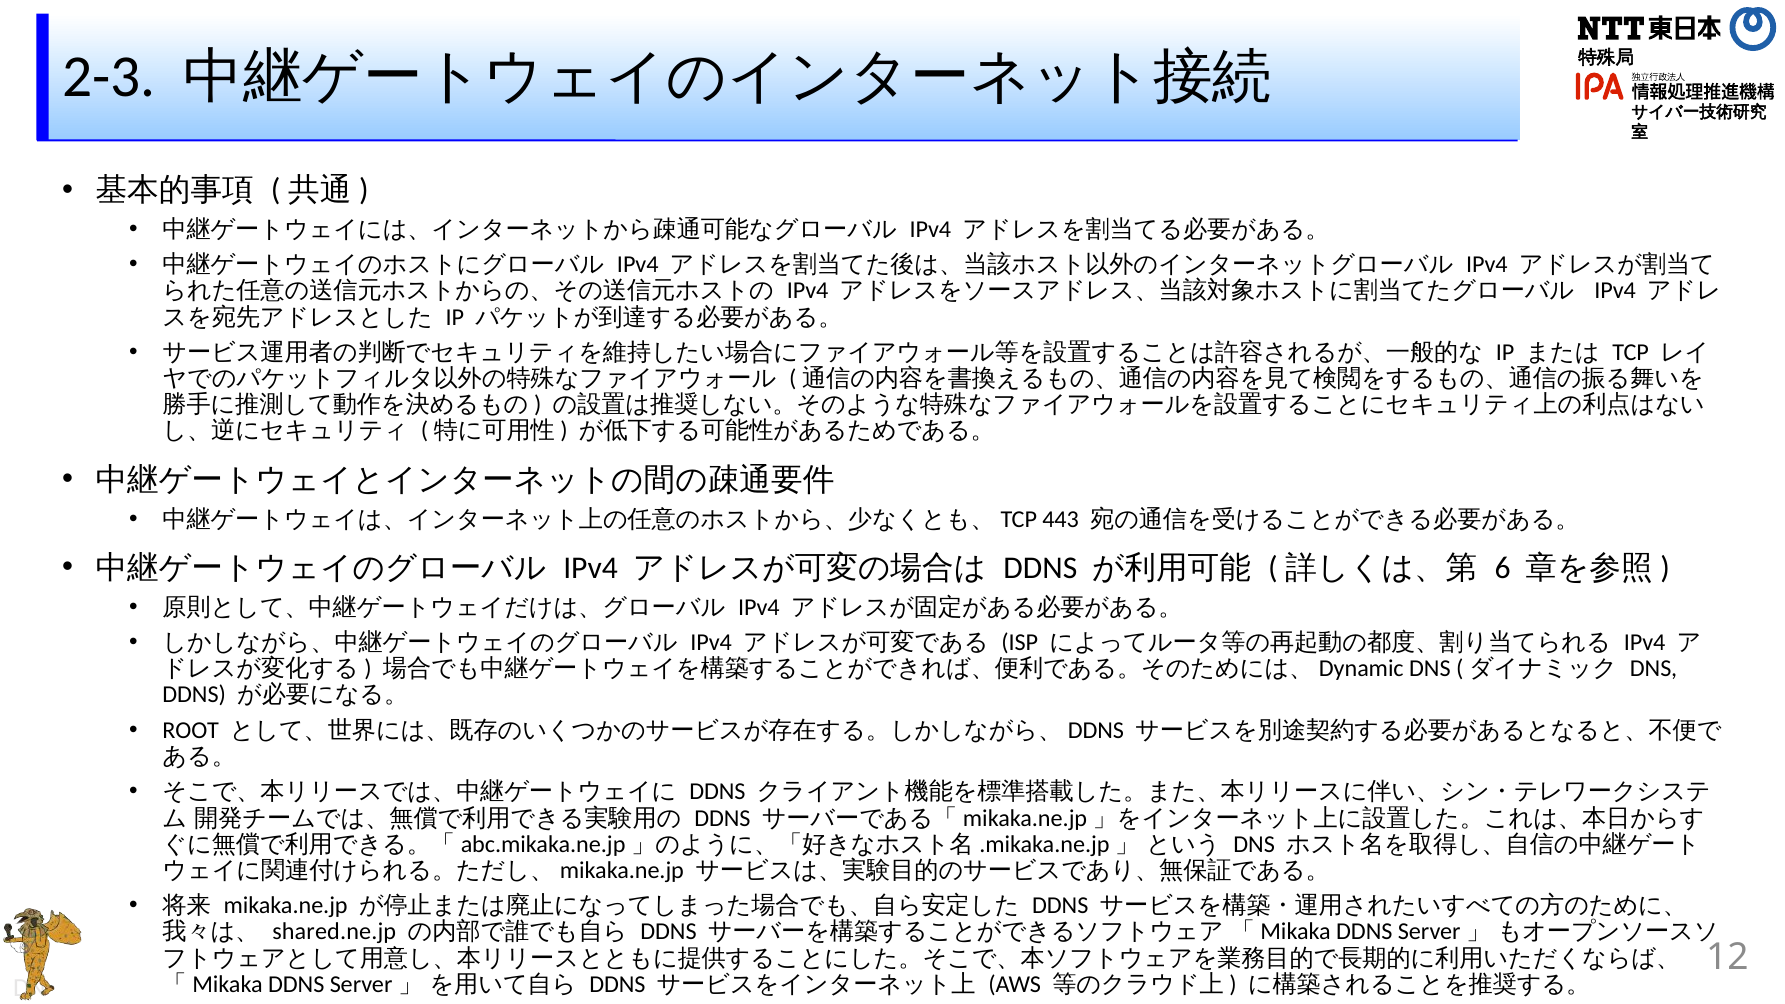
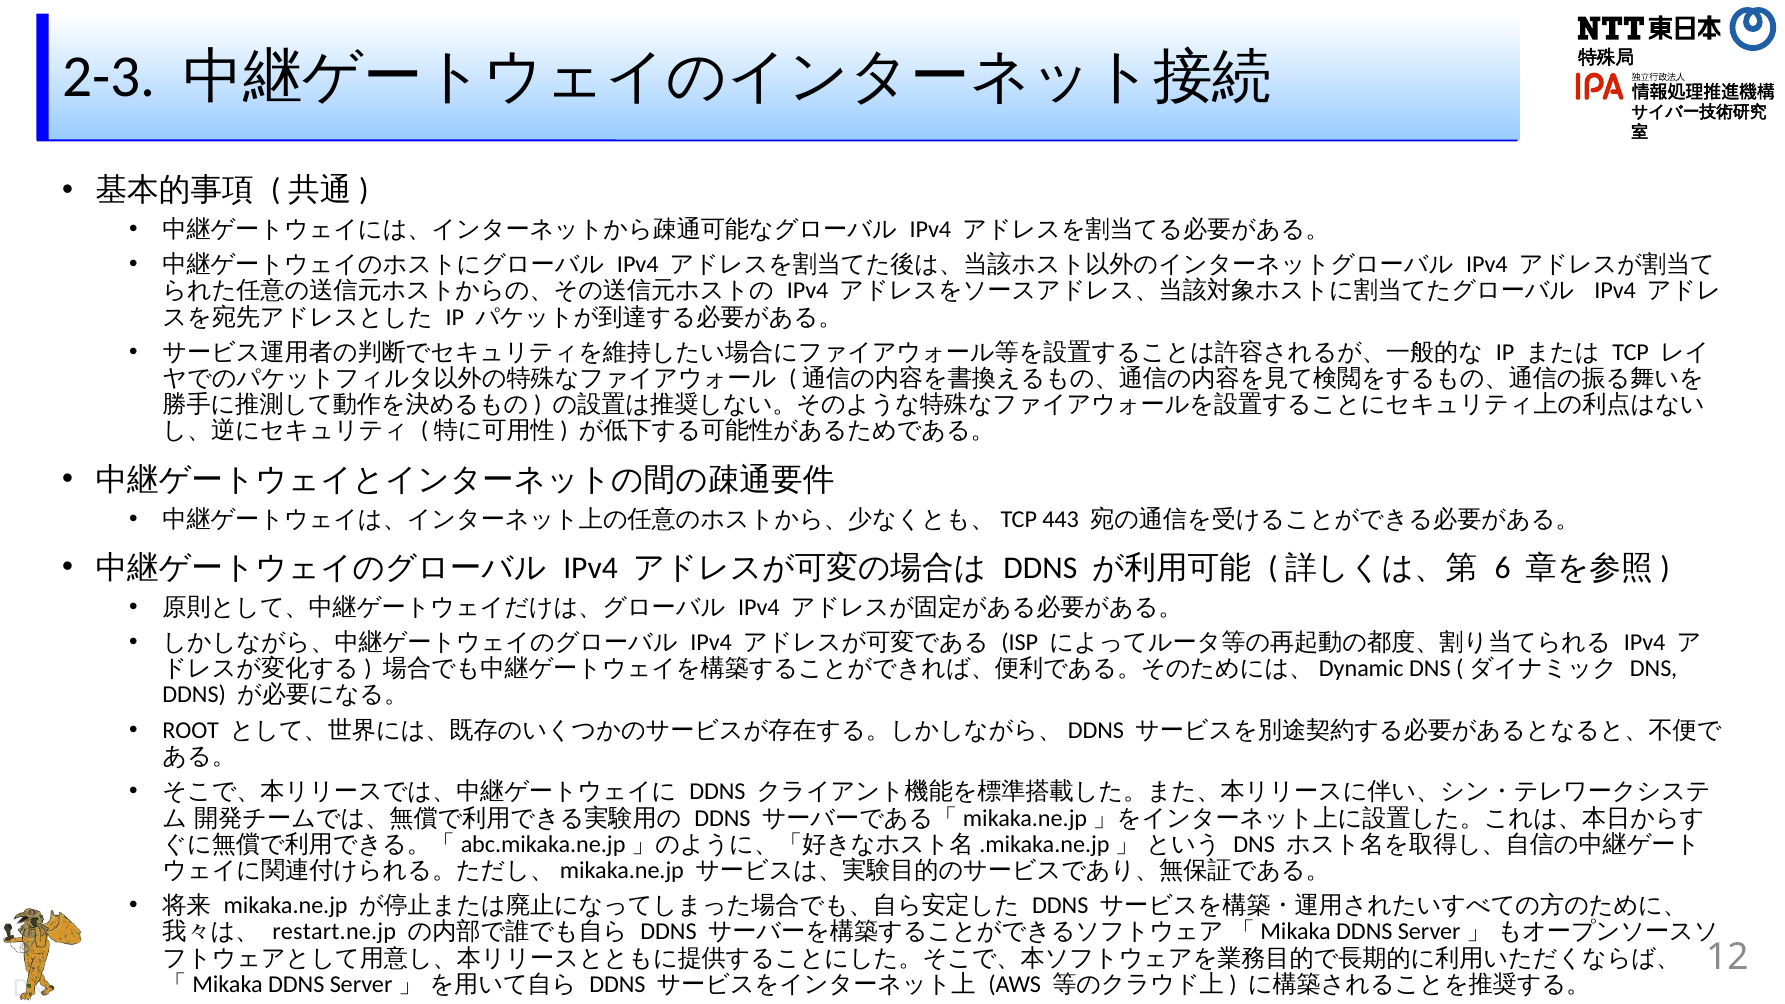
shared.ne.jp: shared.ne.jp -> restart.ne.jp
